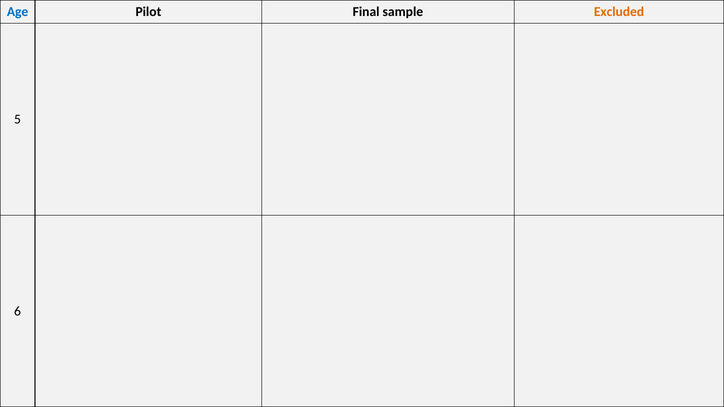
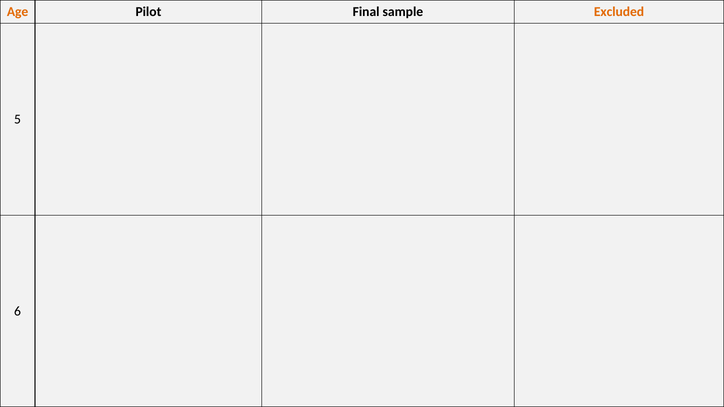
Age colour: blue -> orange
